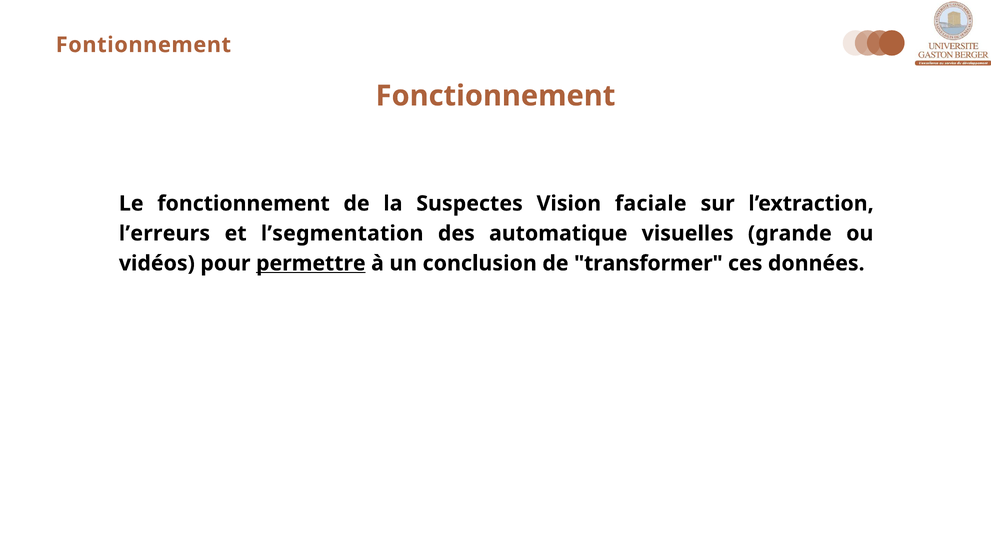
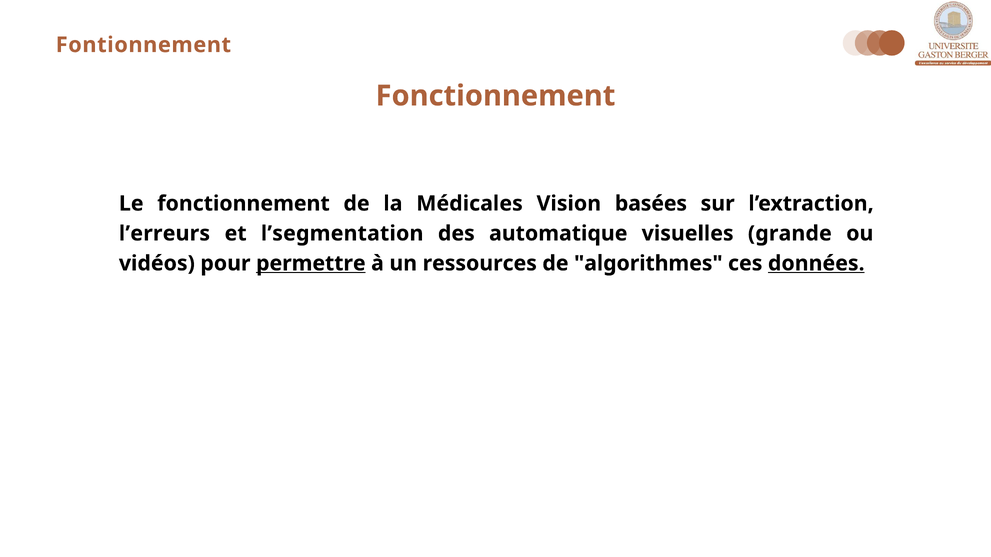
Suspectes: Suspectes -> Médicales
faciale: faciale -> basées
conclusion: conclusion -> ressources
transformer: transformer -> algorithmes
données underline: none -> present
